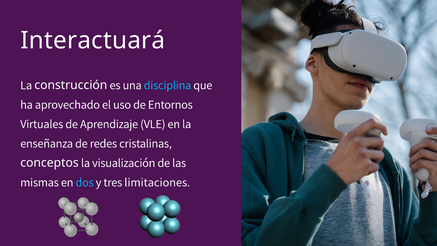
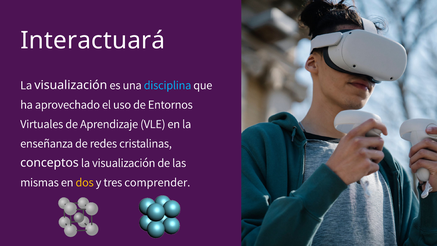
construcción at (71, 85): construcción -> visualización
dos colour: light blue -> yellow
limitaciones: limitaciones -> comprender
